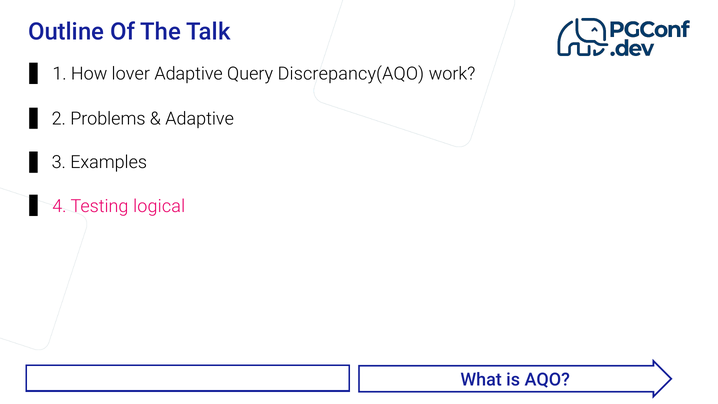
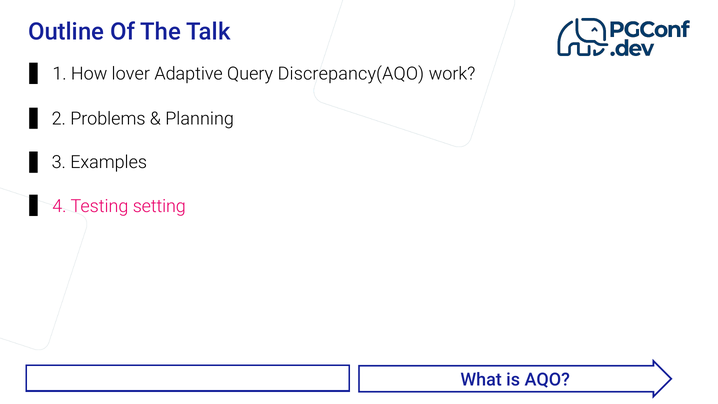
Adaptive at (200, 119): Adaptive -> Planning
logical: logical -> setting
